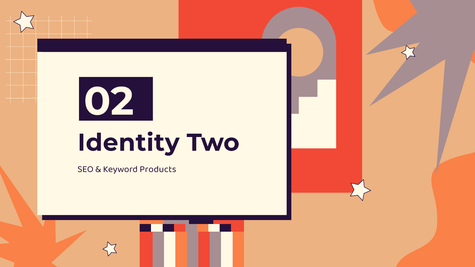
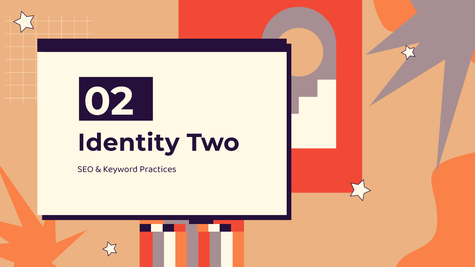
Products: Products -> Practices
